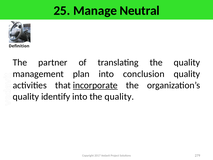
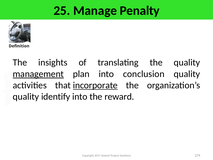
Neutral: Neutral -> Penalty
partner: partner -> insights
management underline: none -> present
into the quality: quality -> reward
